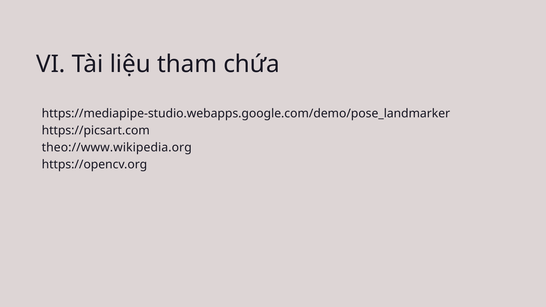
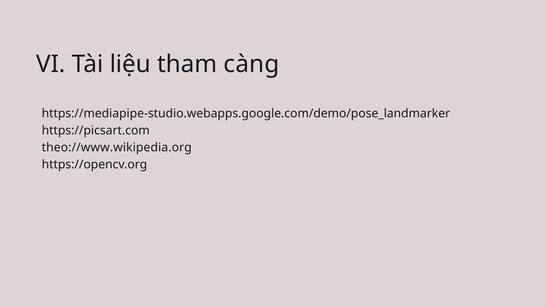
chứa: chứa -> càng
